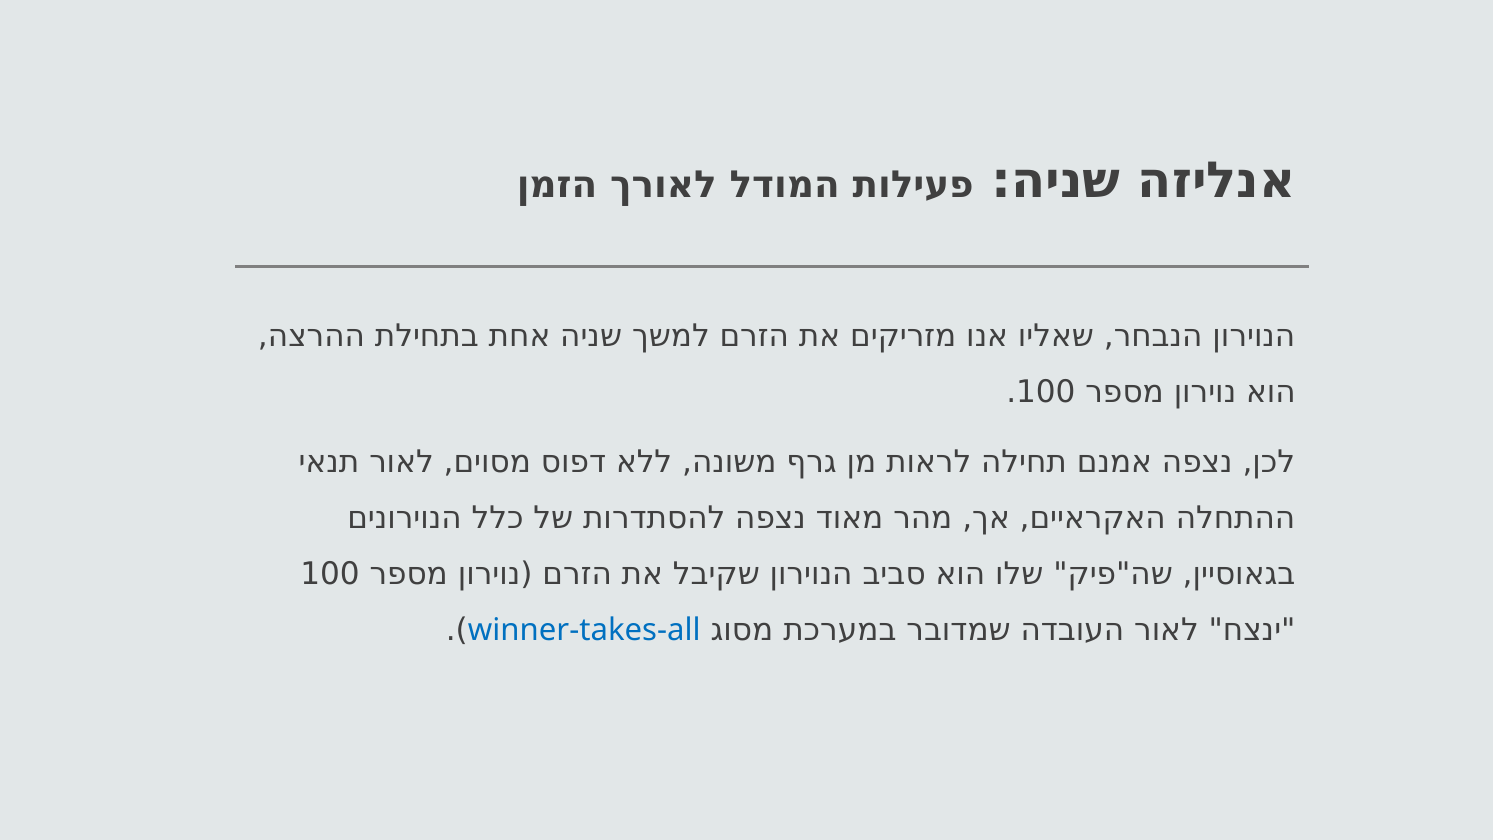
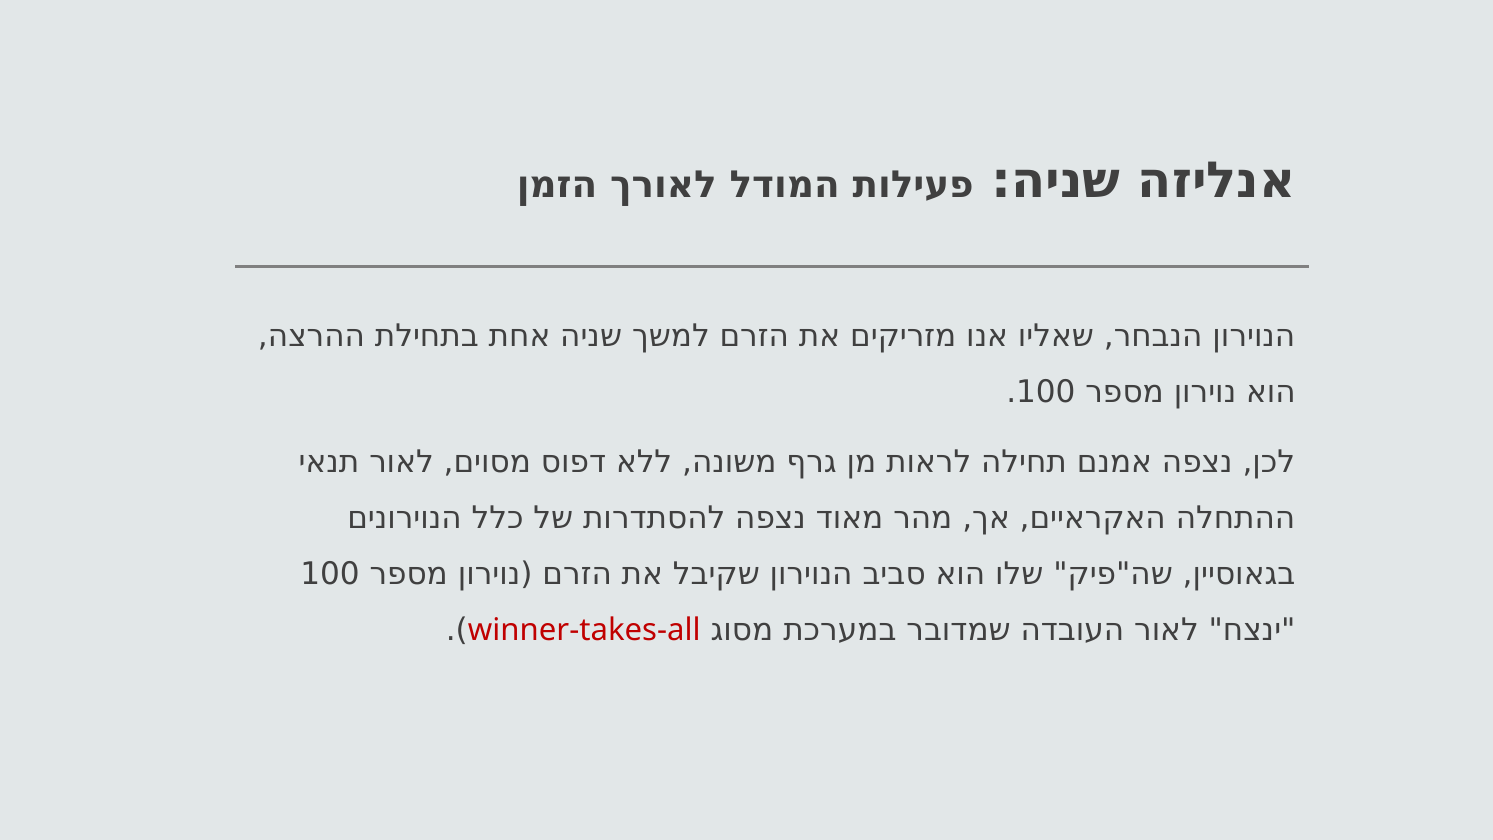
winner-takes-all colour: blue -> red
